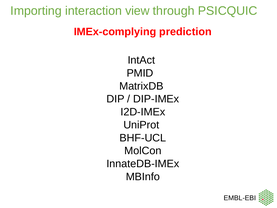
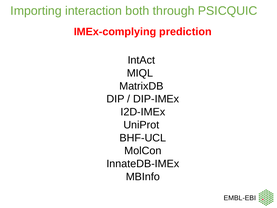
view: view -> both
PMID: PMID -> MIQL
